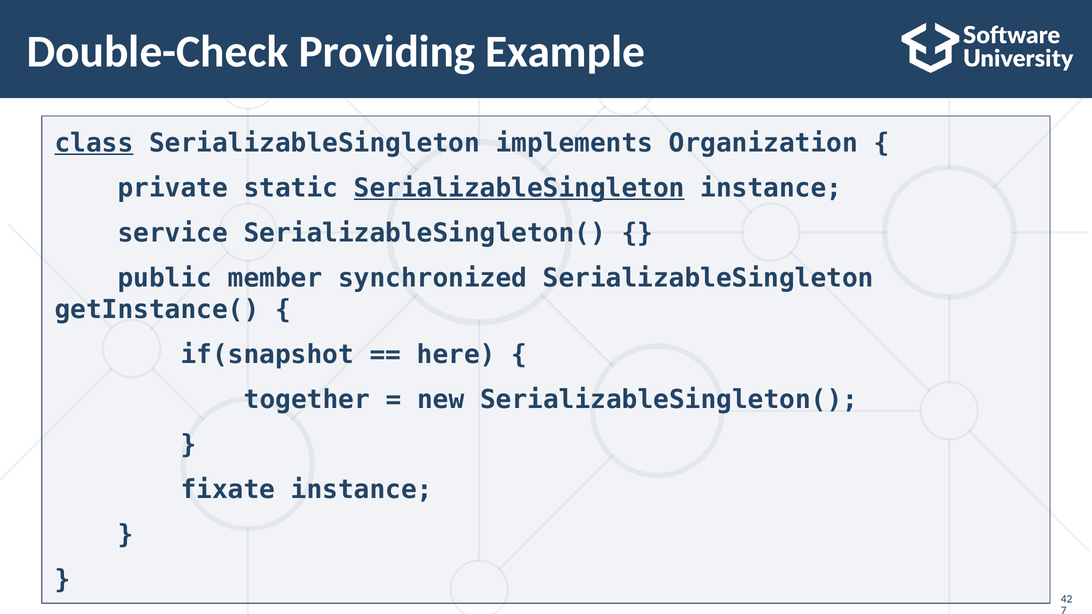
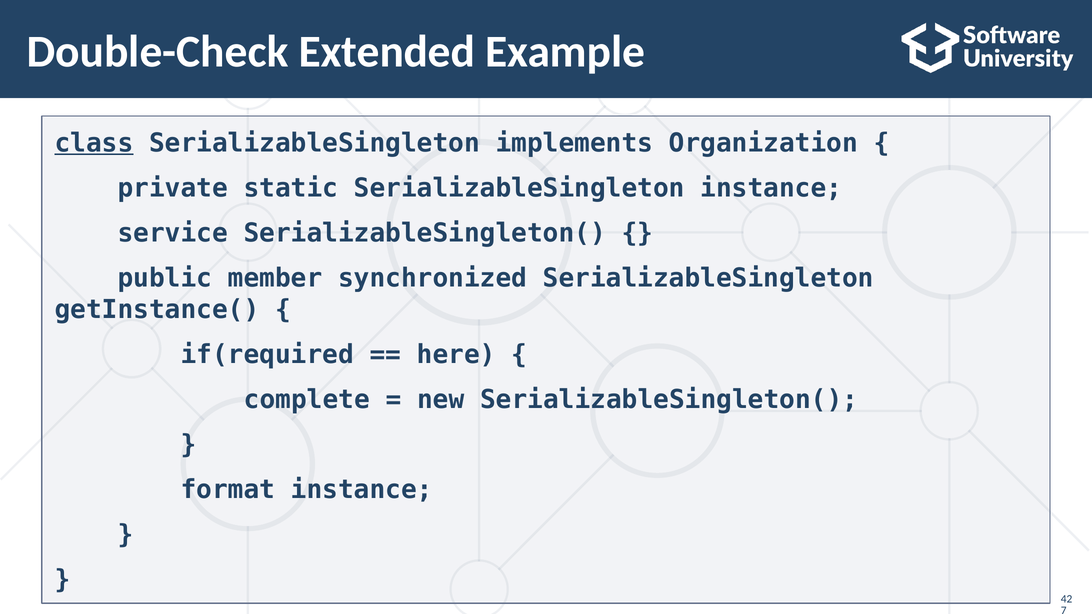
Providing: Providing -> Extended
SerializableSingleton at (519, 188) underline: present -> none
if(snapshot: if(snapshot -> if(required
together: together -> complete
fixate: fixate -> format
